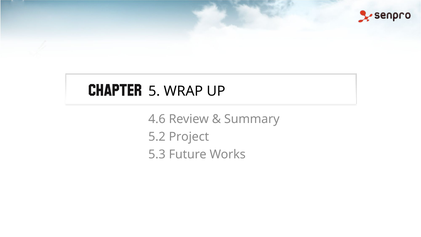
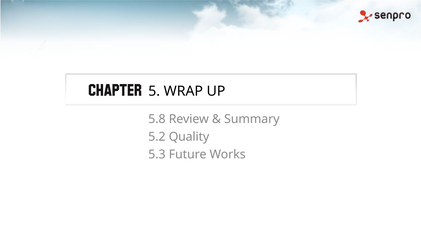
4.6: 4.6 -> 5.8
Project: Project -> Quality
